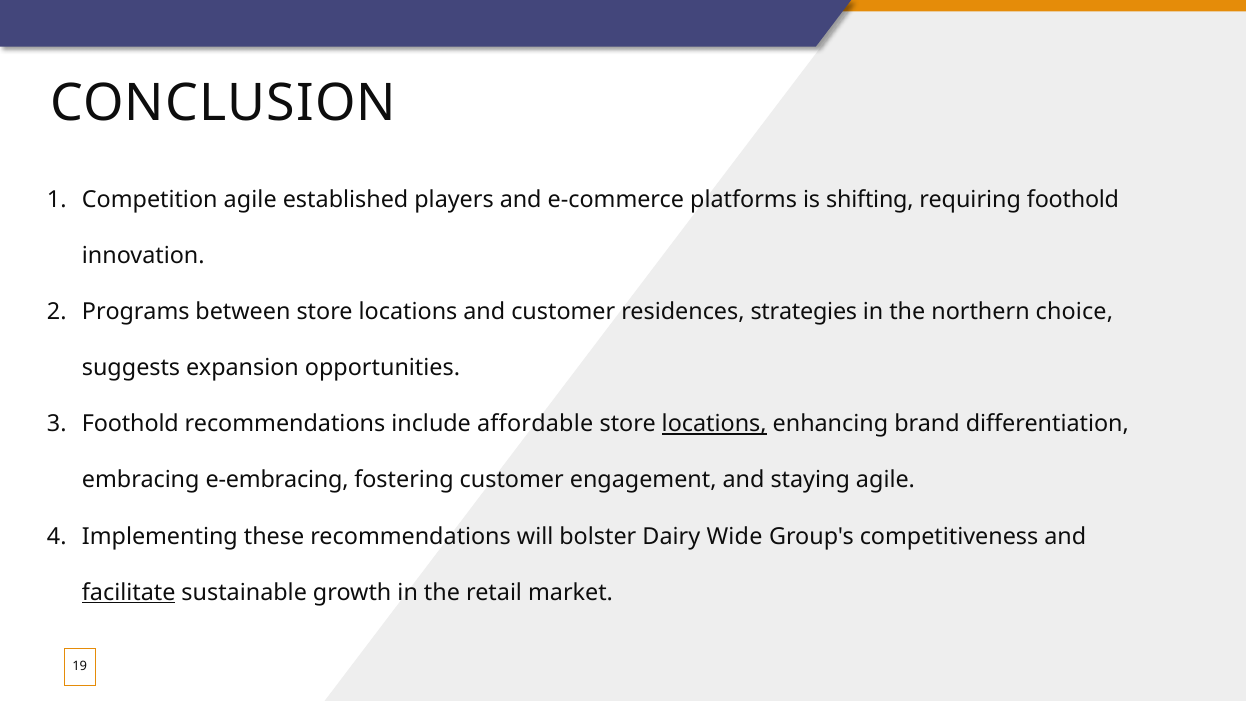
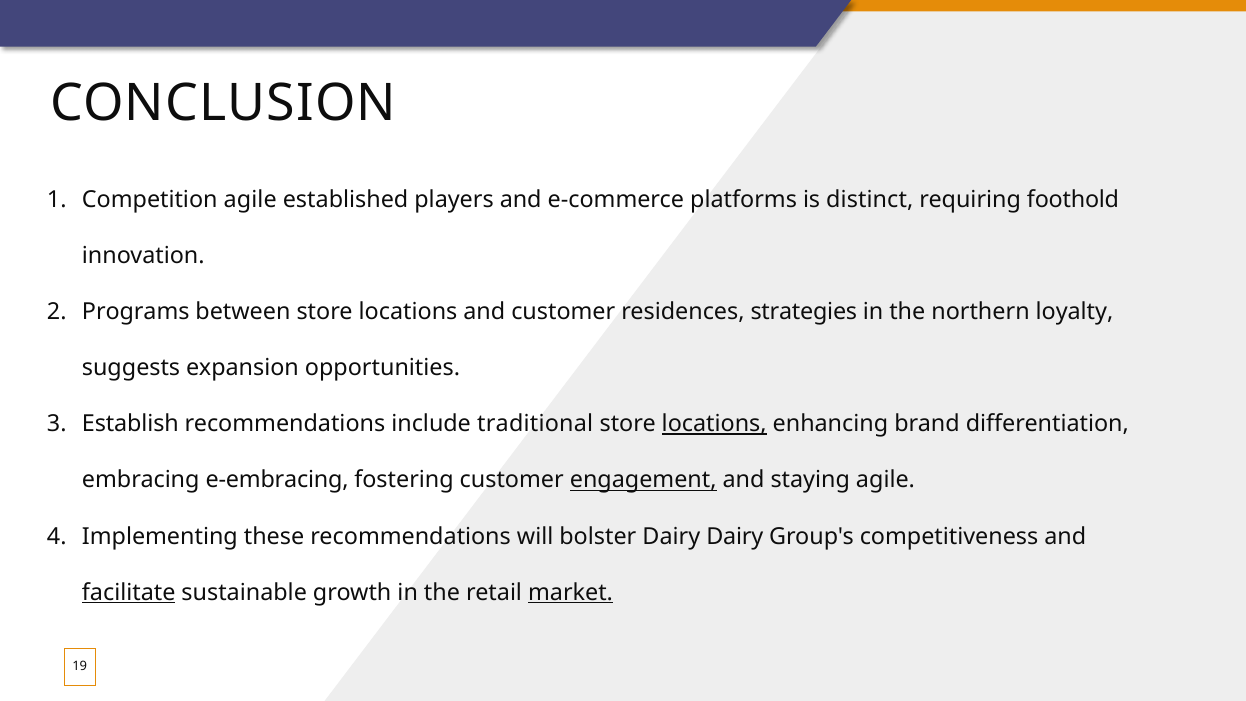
shifting: shifting -> distinct
choice: choice -> loyalty
Foothold at (130, 424): Foothold -> Establish
affordable: affordable -> traditional
engagement underline: none -> present
Dairy Wide: Wide -> Dairy
market underline: none -> present
